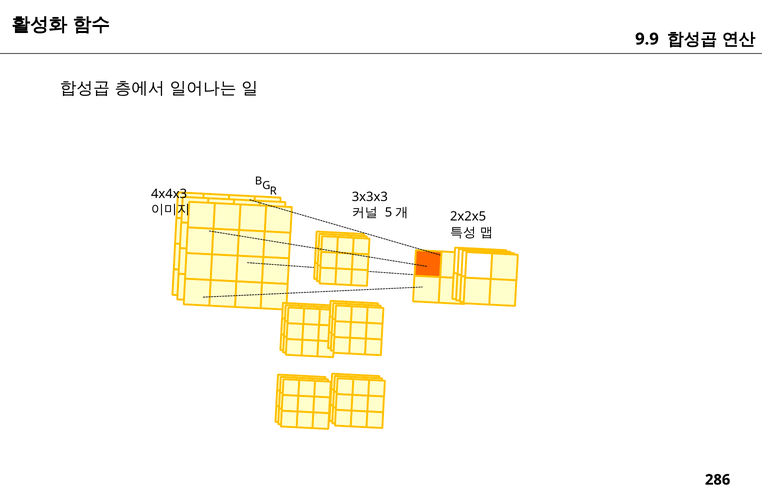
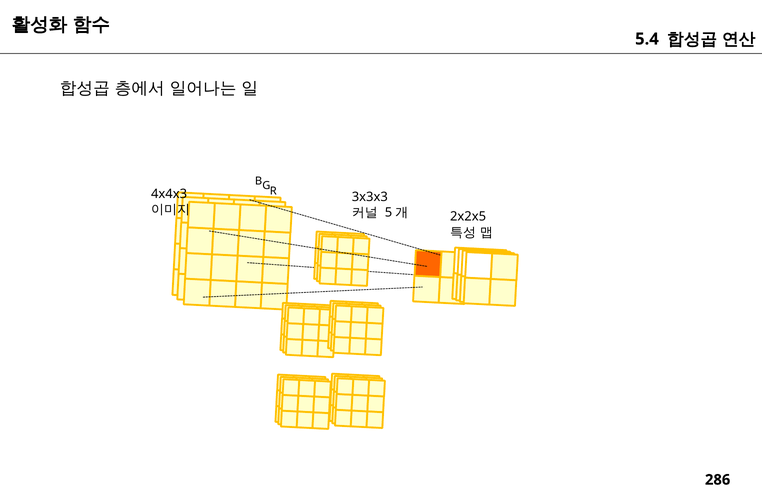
9.9: 9.9 -> 5.4
